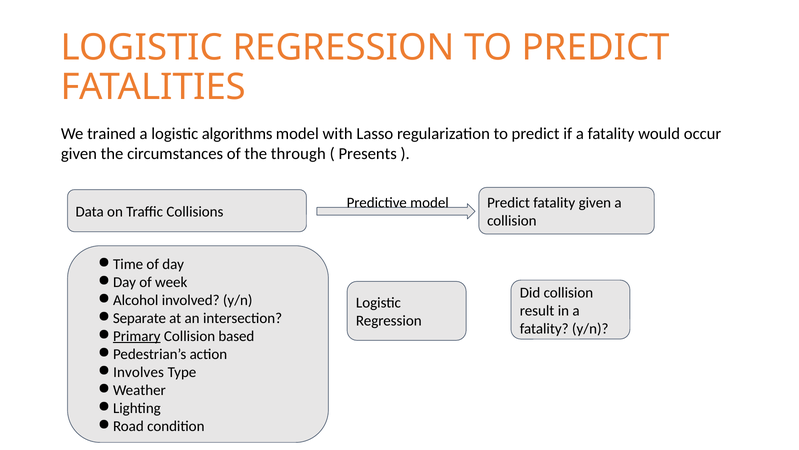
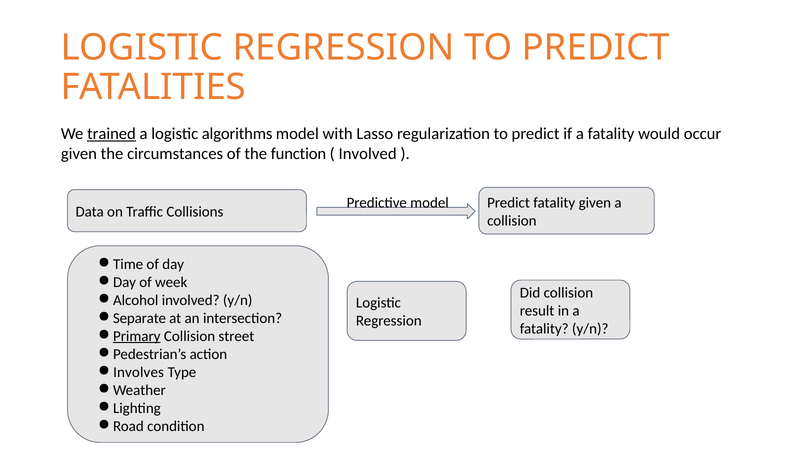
trained underline: none -> present
through: through -> function
Presents at (368, 154): Presents -> Involved
based: based -> street
